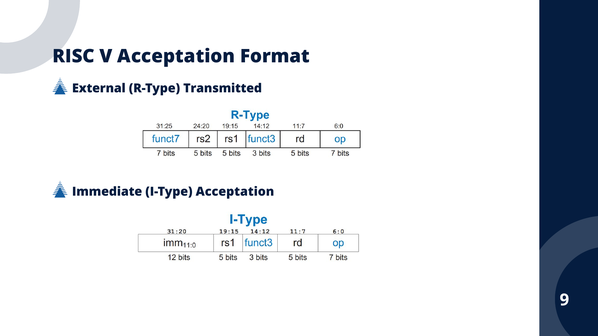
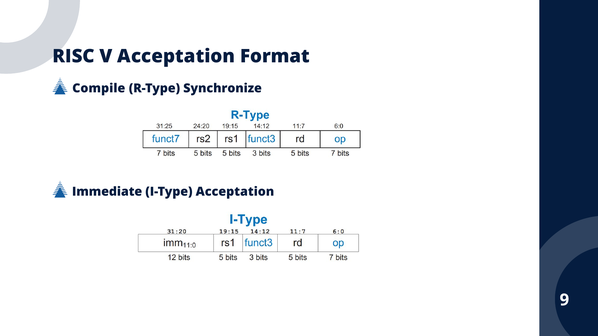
External: External -> Compile
Transmitted: Transmitted -> Synchronize
